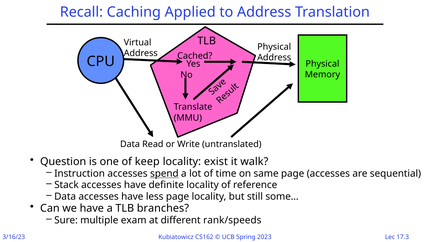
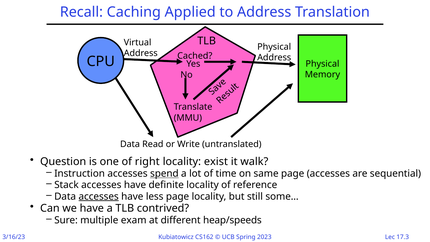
keep: keep -> right
accesses at (99, 196) underline: none -> present
branches: branches -> contrived
rank/speeds: rank/speeds -> heap/speeds
